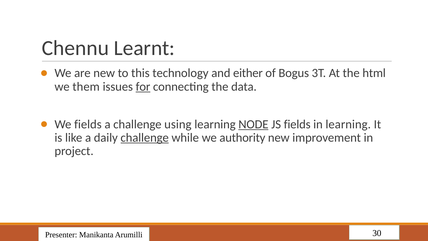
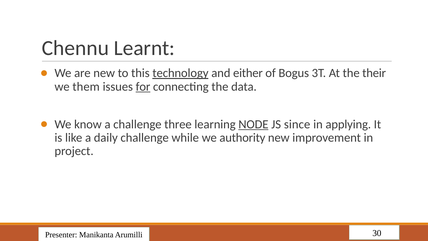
technology underline: none -> present
html: html -> their
We fields: fields -> know
using: using -> three
JS fields: fields -> since
in learning: learning -> applying
challenge at (145, 138) underline: present -> none
